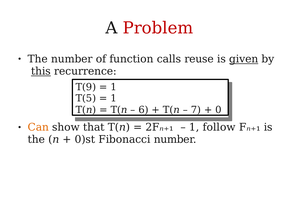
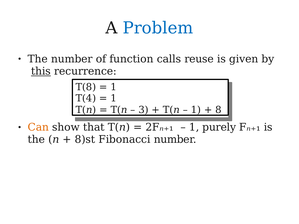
Problem colour: red -> blue
given underline: present -> none
T(9: T(9 -> T(8
T(5: T(5 -> T(4
6: 6 -> 3
7 at (196, 110): 7 -> 1
0: 0 -> 8
follow: follow -> purely
0)st: 0)st -> 8)st
